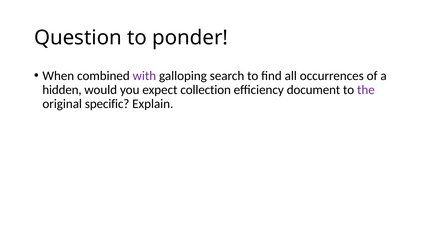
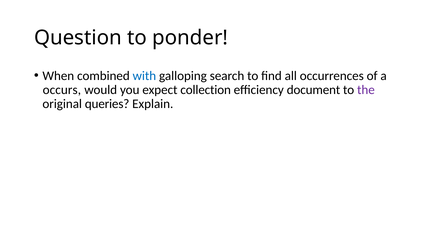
with colour: purple -> blue
hidden: hidden -> occurs
specific: specific -> queries
